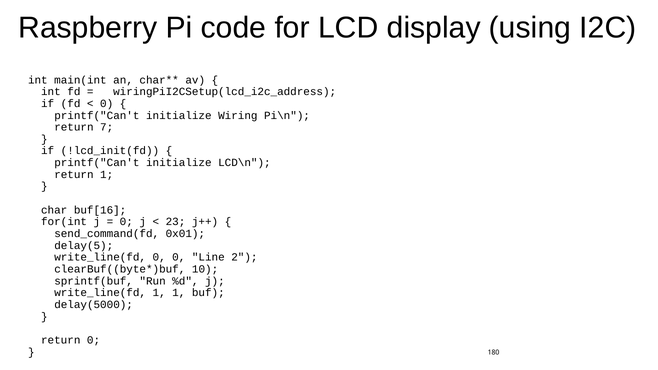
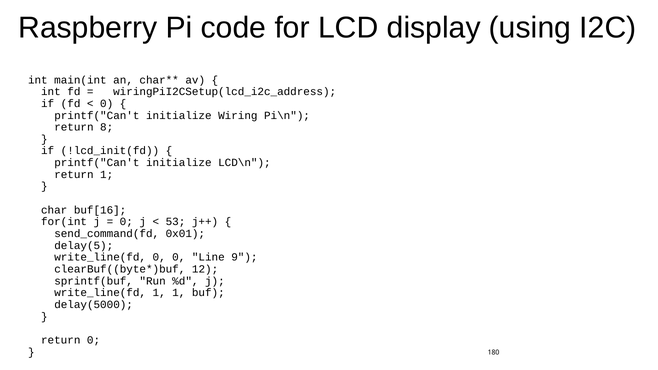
7: 7 -> 8
23: 23 -> 53
2: 2 -> 9
10: 10 -> 12
